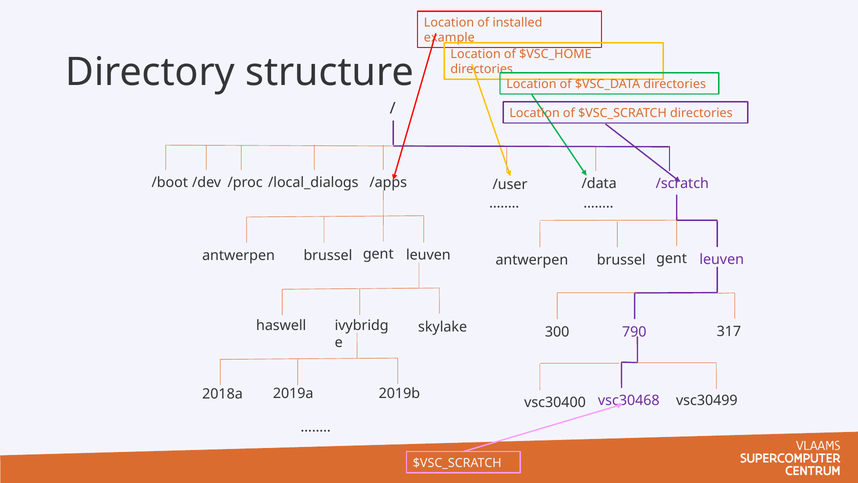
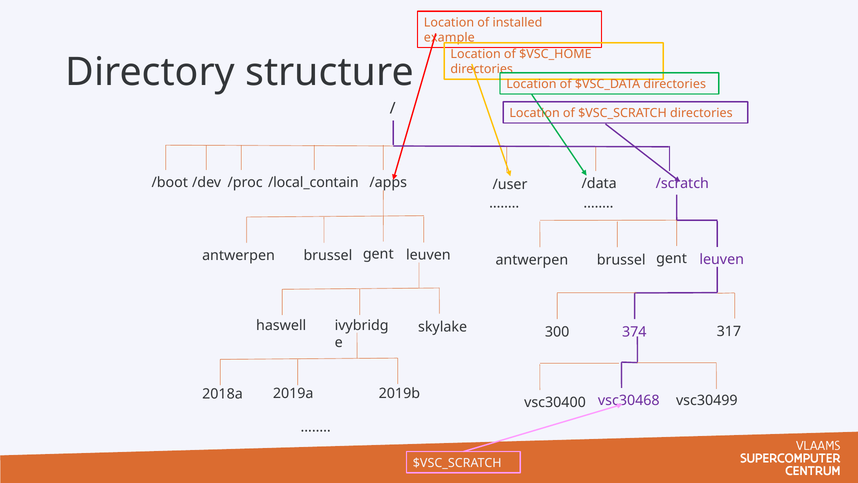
/local_dialogs: /local_dialogs -> /local_contain
790: 790 -> 374
